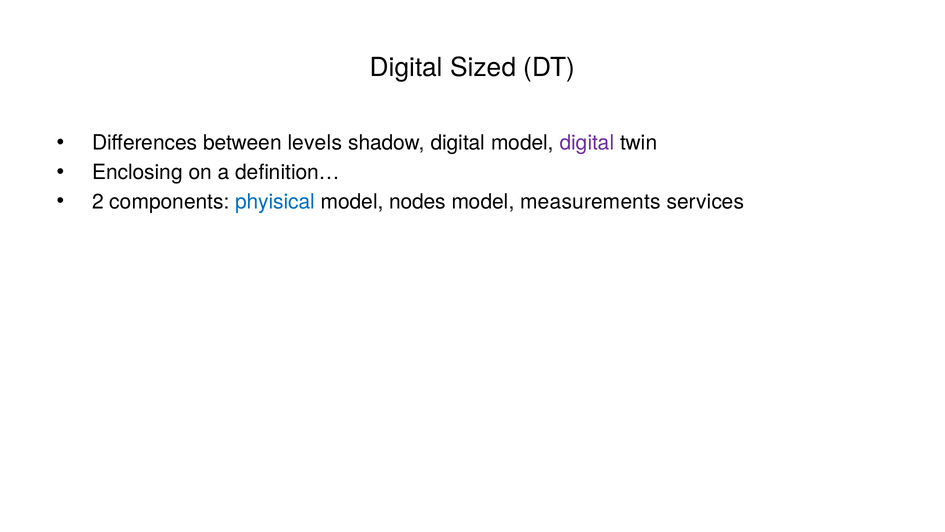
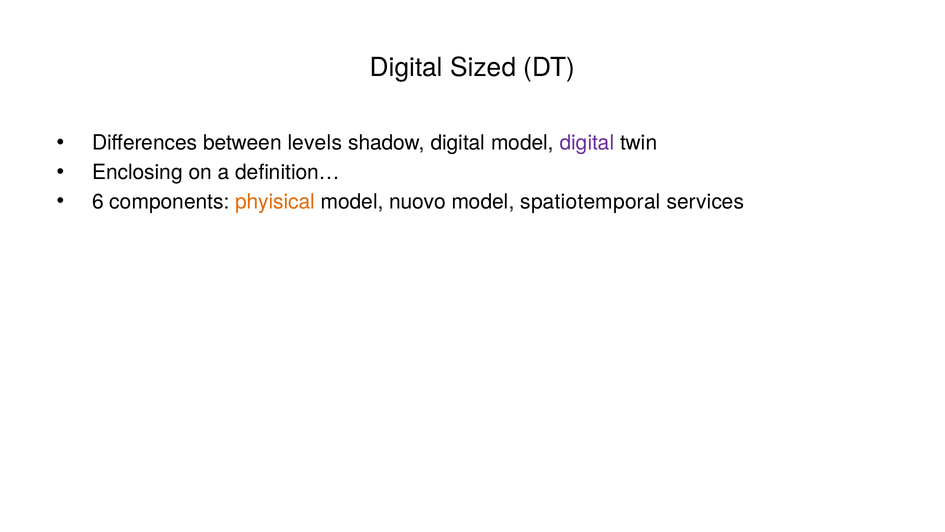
2: 2 -> 6
phyisical colour: blue -> orange
nodes: nodes -> nuovo
measurements: measurements -> spatiotemporal
